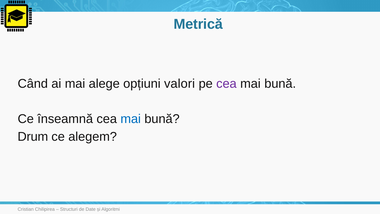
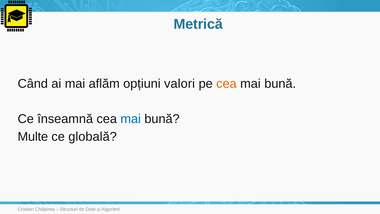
alege: alege -> aflăm
cea at (226, 83) colour: purple -> orange
Drum: Drum -> Multe
alegem: alegem -> globală
